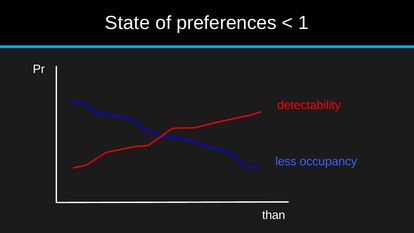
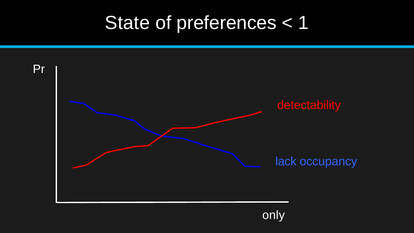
less: less -> lack
than: than -> only
